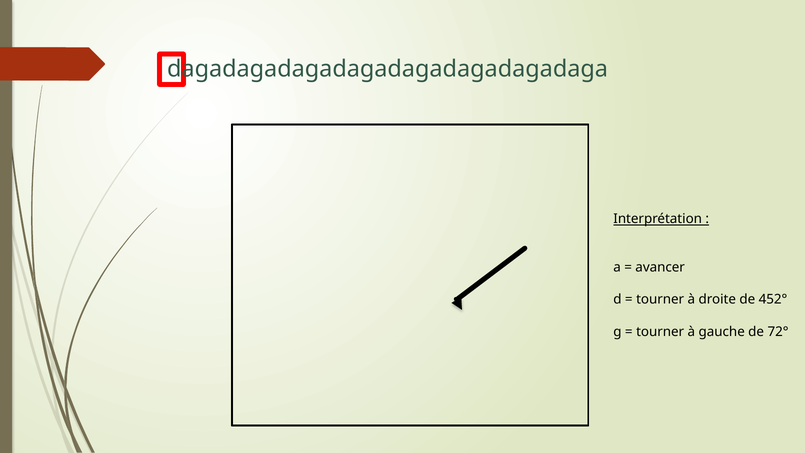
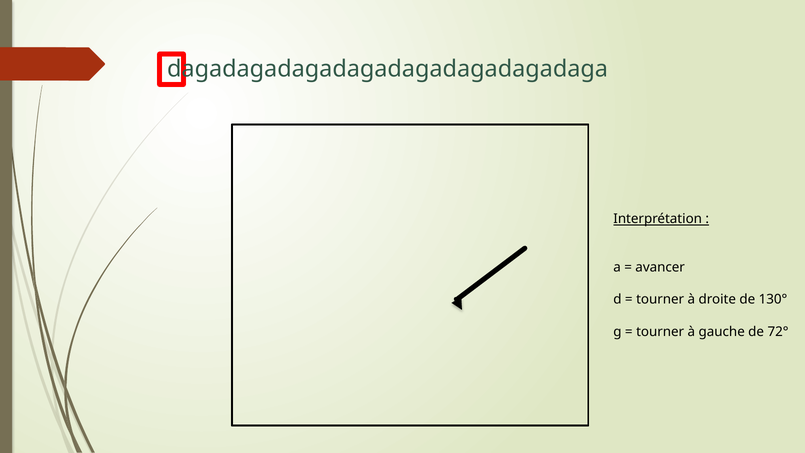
452°: 452° -> 130°
